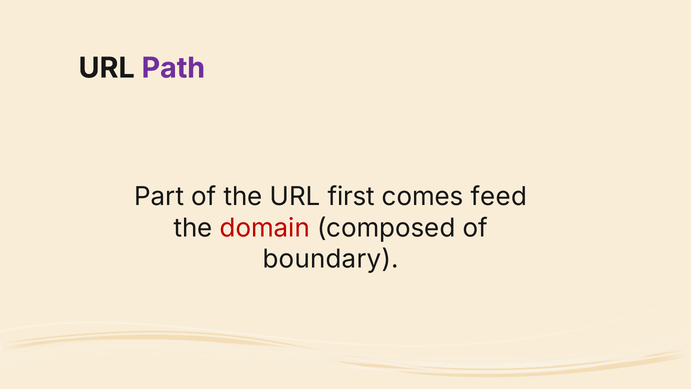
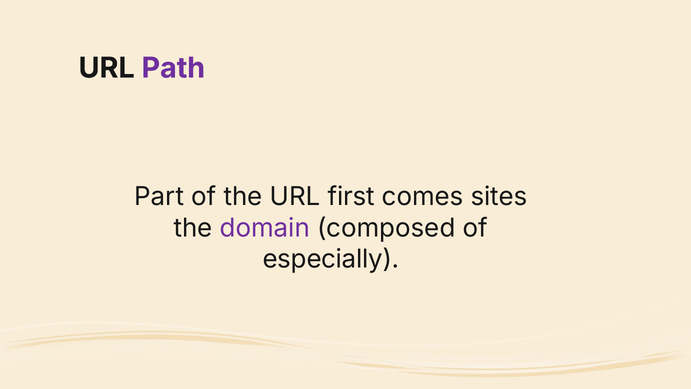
feed: feed -> sites
domain colour: red -> purple
boundary: boundary -> especially
